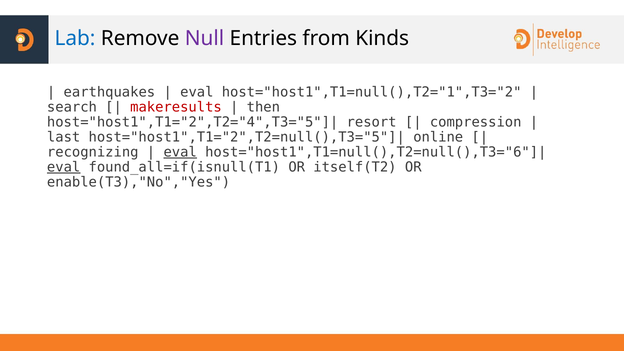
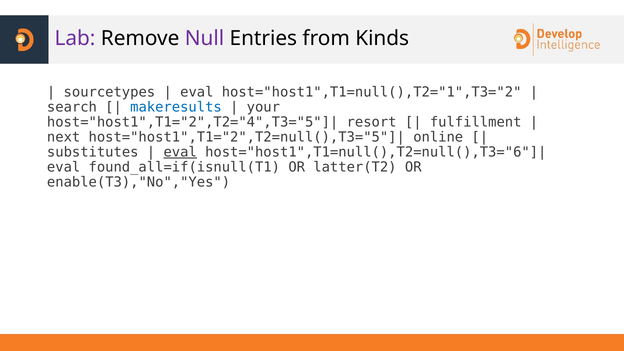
Lab colour: blue -> purple
earthquakes: earthquakes -> sourcetypes
makeresults colour: red -> blue
then: then -> your
compression: compression -> fulfillment
last: last -> next
recognizing: recognizing -> substitutes
eval at (64, 167) underline: present -> none
itself(T2: itself(T2 -> latter(T2
